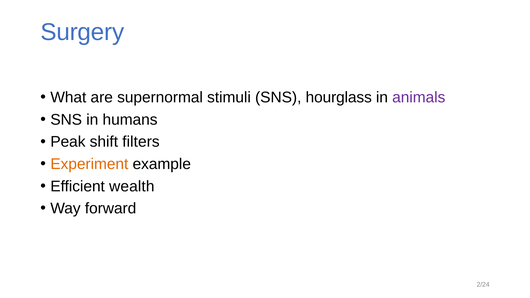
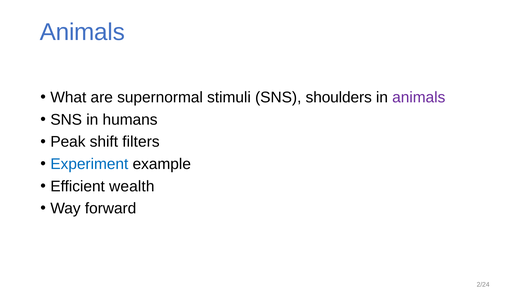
Surgery at (82, 32): Surgery -> Animals
hourglass: hourglass -> shoulders
Experiment colour: orange -> blue
